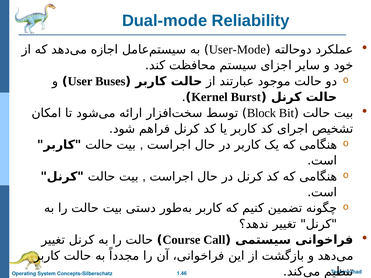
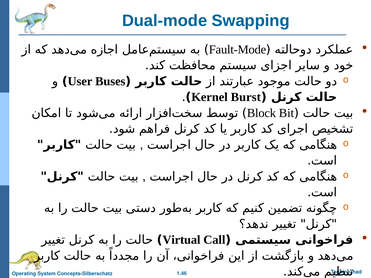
Reliability: Reliability -> Swapping
User-Mode: User-Mode -> Fault-Mode
Course: Course -> Virtual
